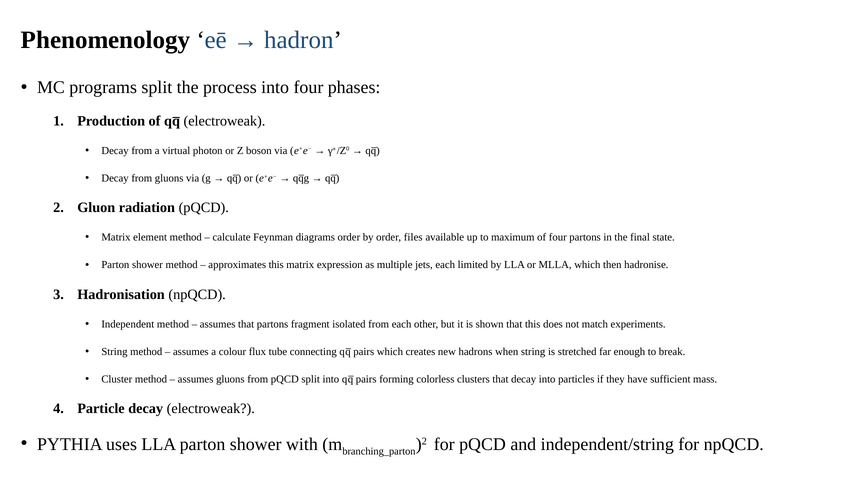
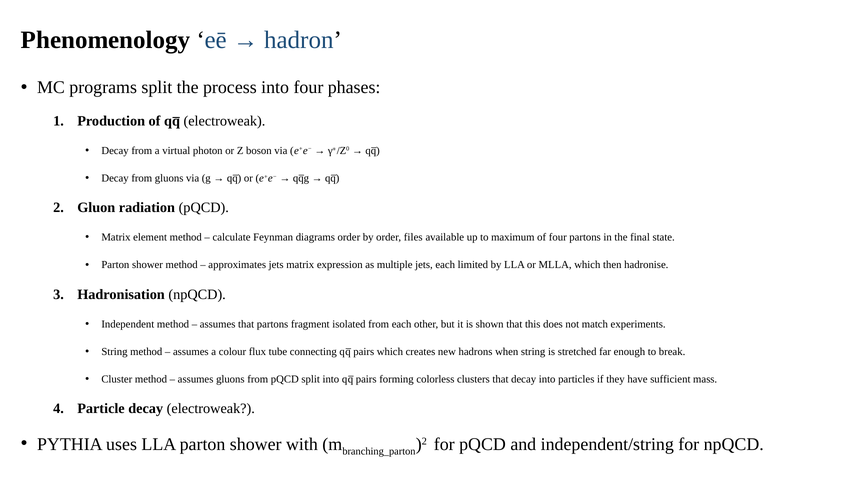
approximates this: this -> jets
